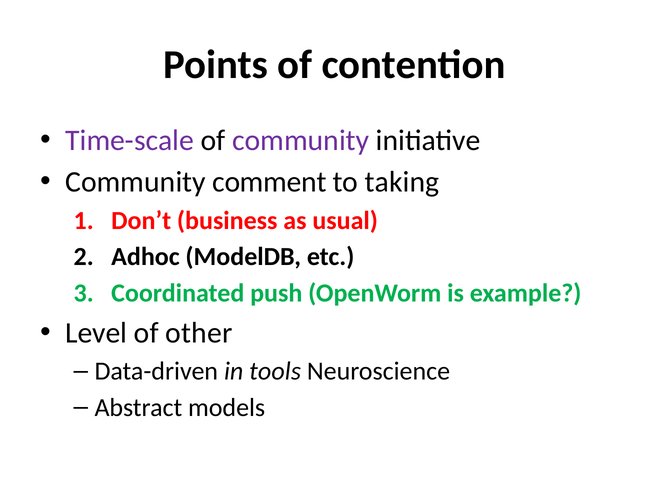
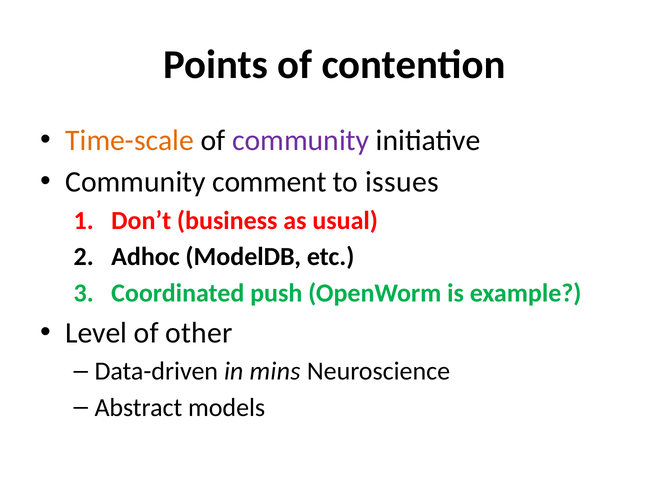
Time-scale colour: purple -> orange
taking: taking -> issues
tools: tools -> mins
